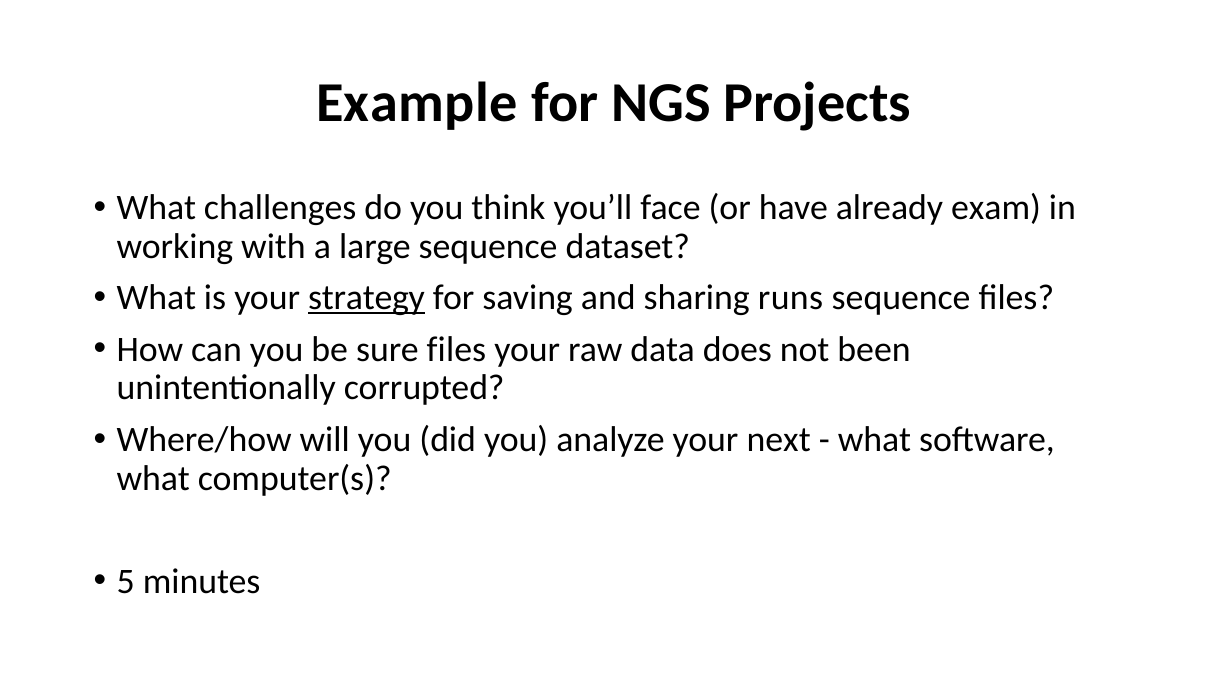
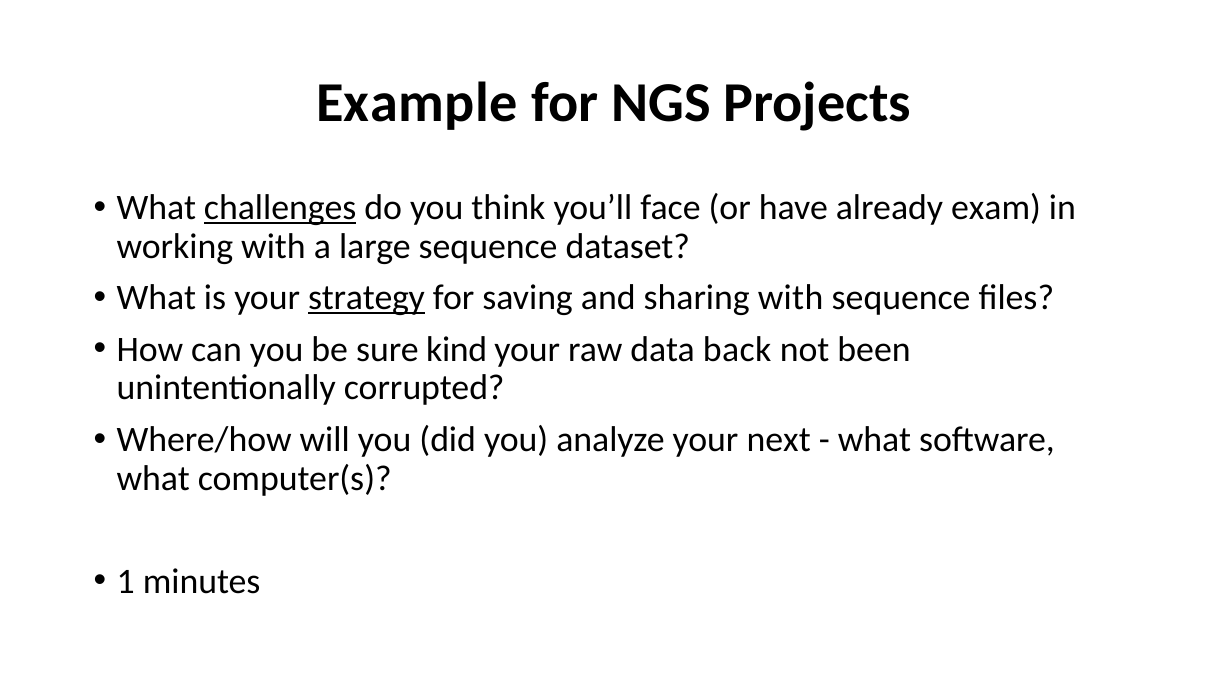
challenges underline: none -> present
sharing runs: runs -> with
sure files: files -> kind
does: does -> back
5: 5 -> 1
